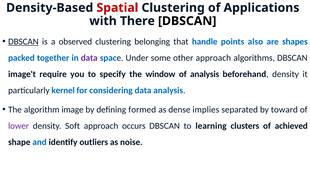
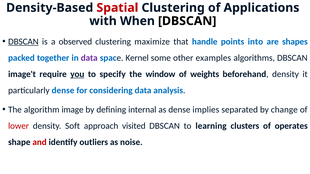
There: There -> When
belonging: belonging -> maximize
also: also -> into
Under: Under -> Kernel
other approach: approach -> examples
you underline: none -> present
of analysis: analysis -> weights
particularly kernel: kernel -> dense
formed: formed -> internal
toward: toward -> change
lower colour: purple -> red
occurs: occurs -> visited
achieved: achieved -> operates
and colour: blue -> red
